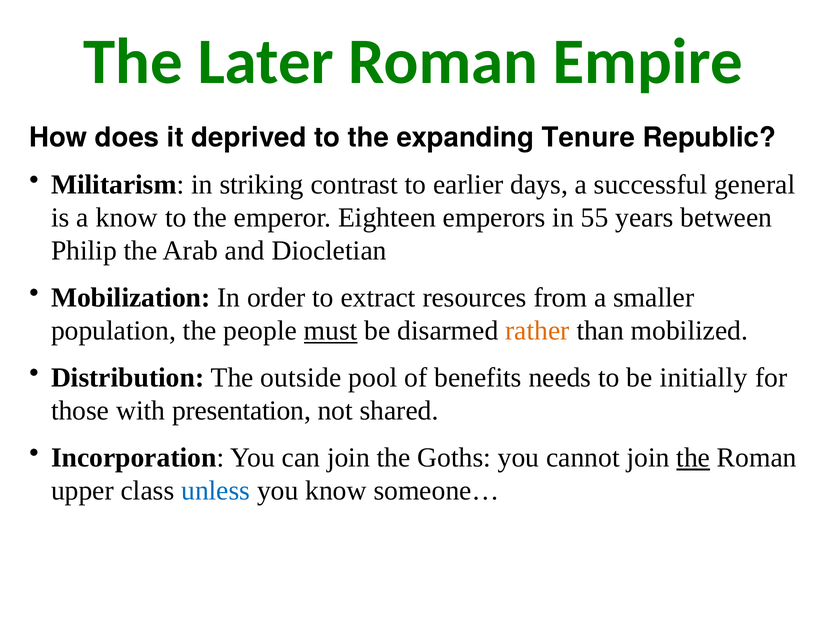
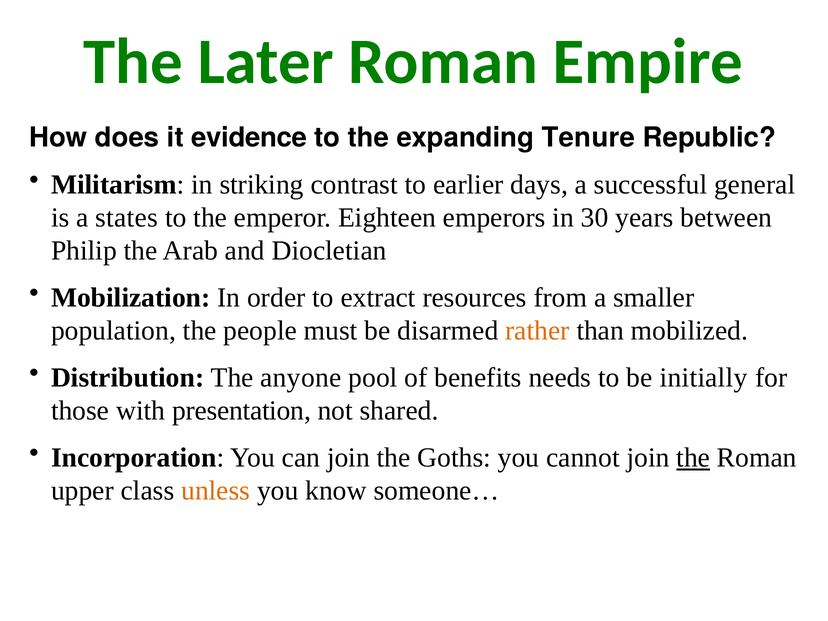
deprived: deprived -> evidence
a know: know -> states
55: 55 -> 30
must underline: present -> none
outside: outside -> anyone
unless colour: blue -> orange
